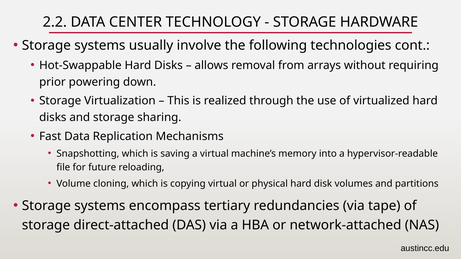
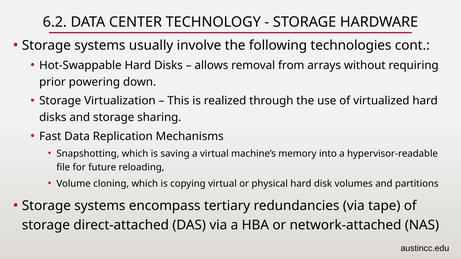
2.2: 2.2 -> 6.2
